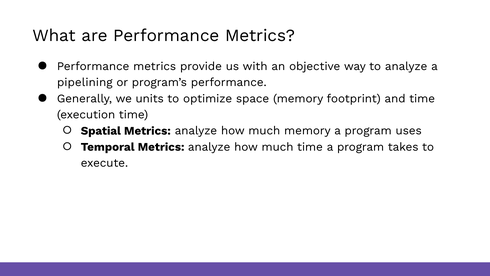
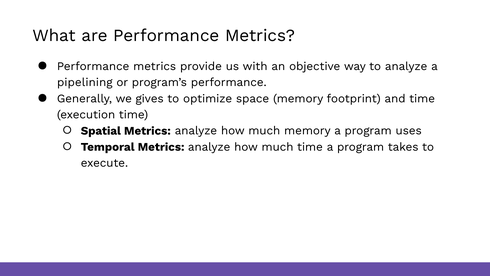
units: units -> gives
